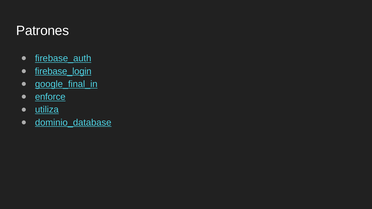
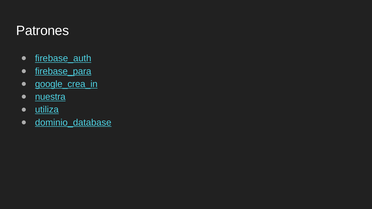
firebase_login: firebase_login -> firebase_para
google_final_in: google_final_in -> google_crea_in
enforce: enforce -> nuestra
